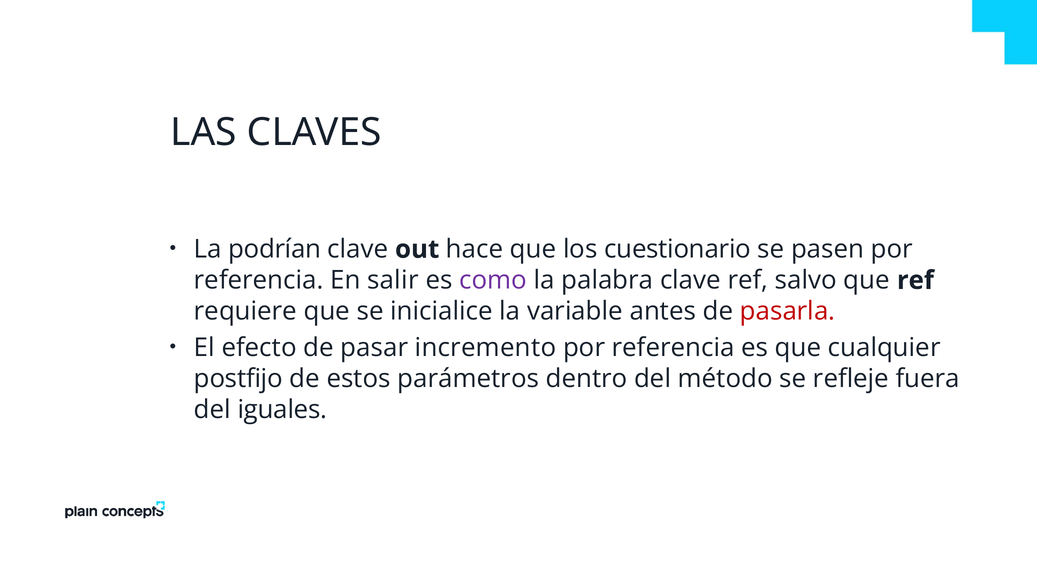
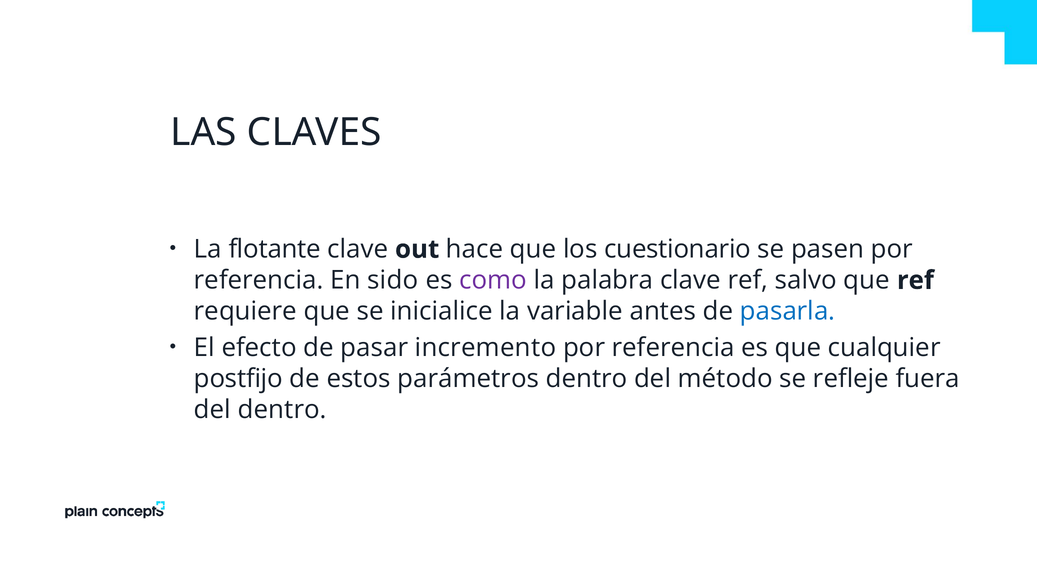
podrían: podrían -> flotante
salir: salir -> sido
pasarla colour: red -> blue
del iguales: iguales -> dentro
